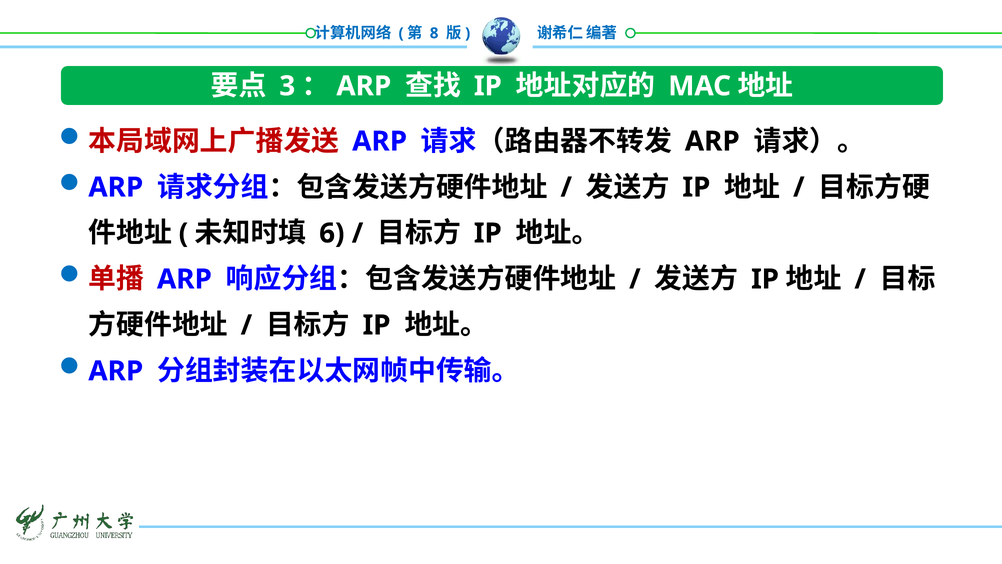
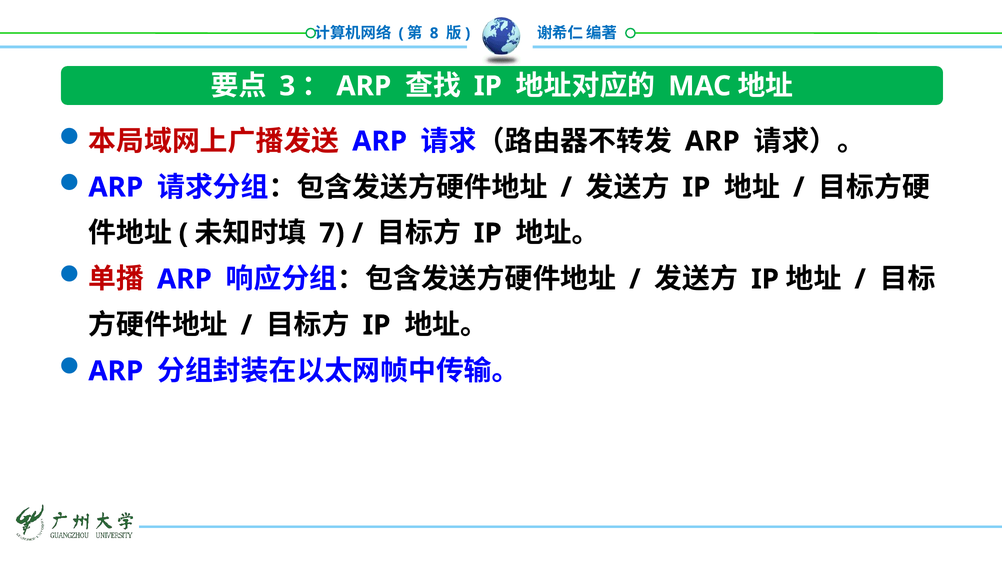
6: 6 -> 7
